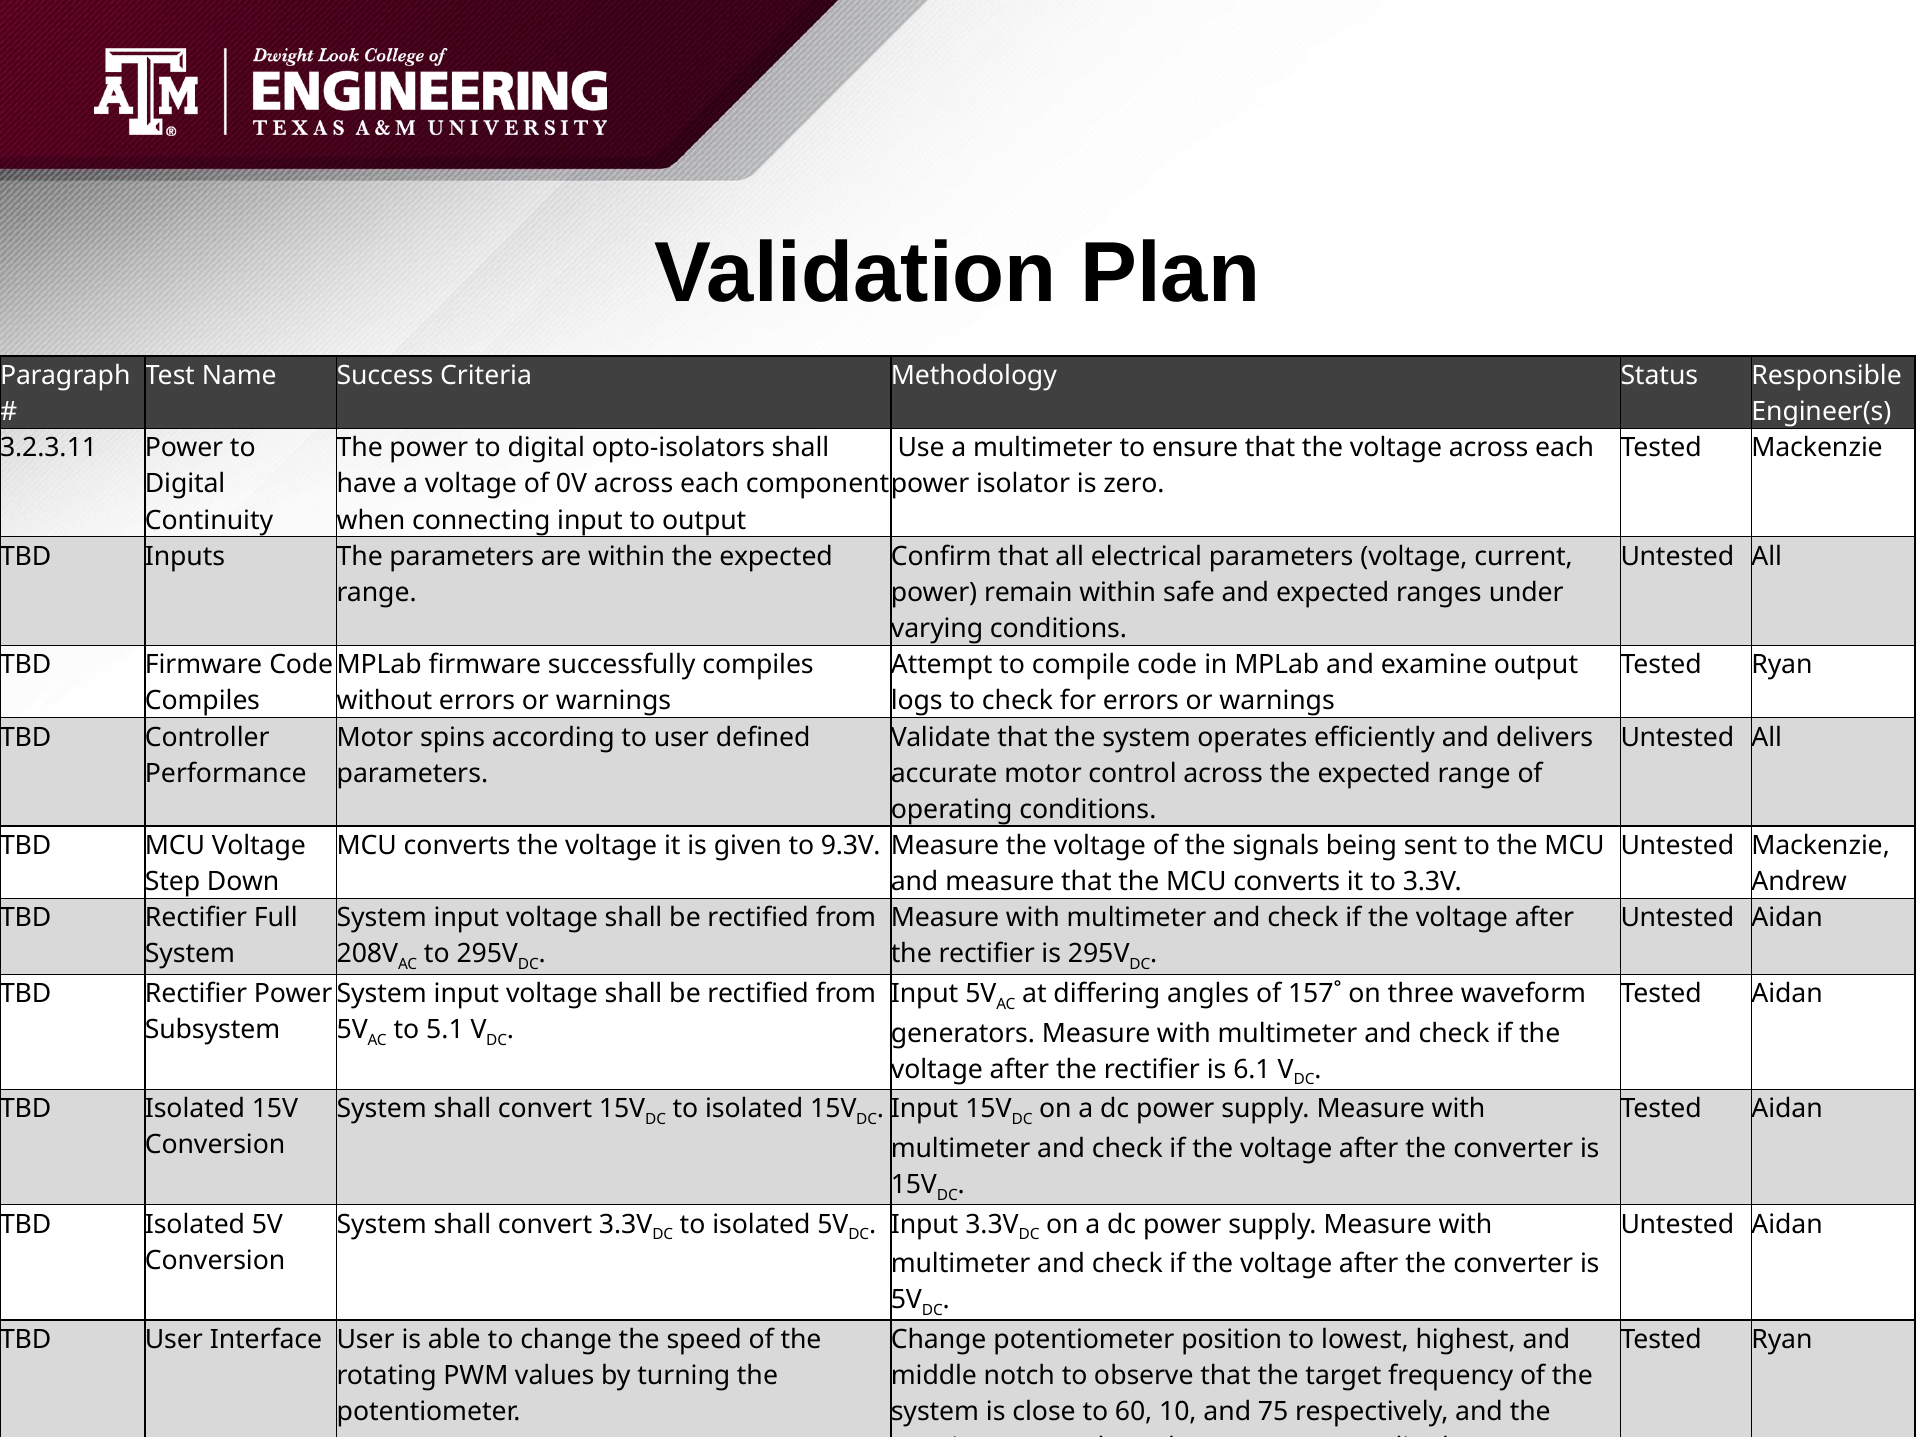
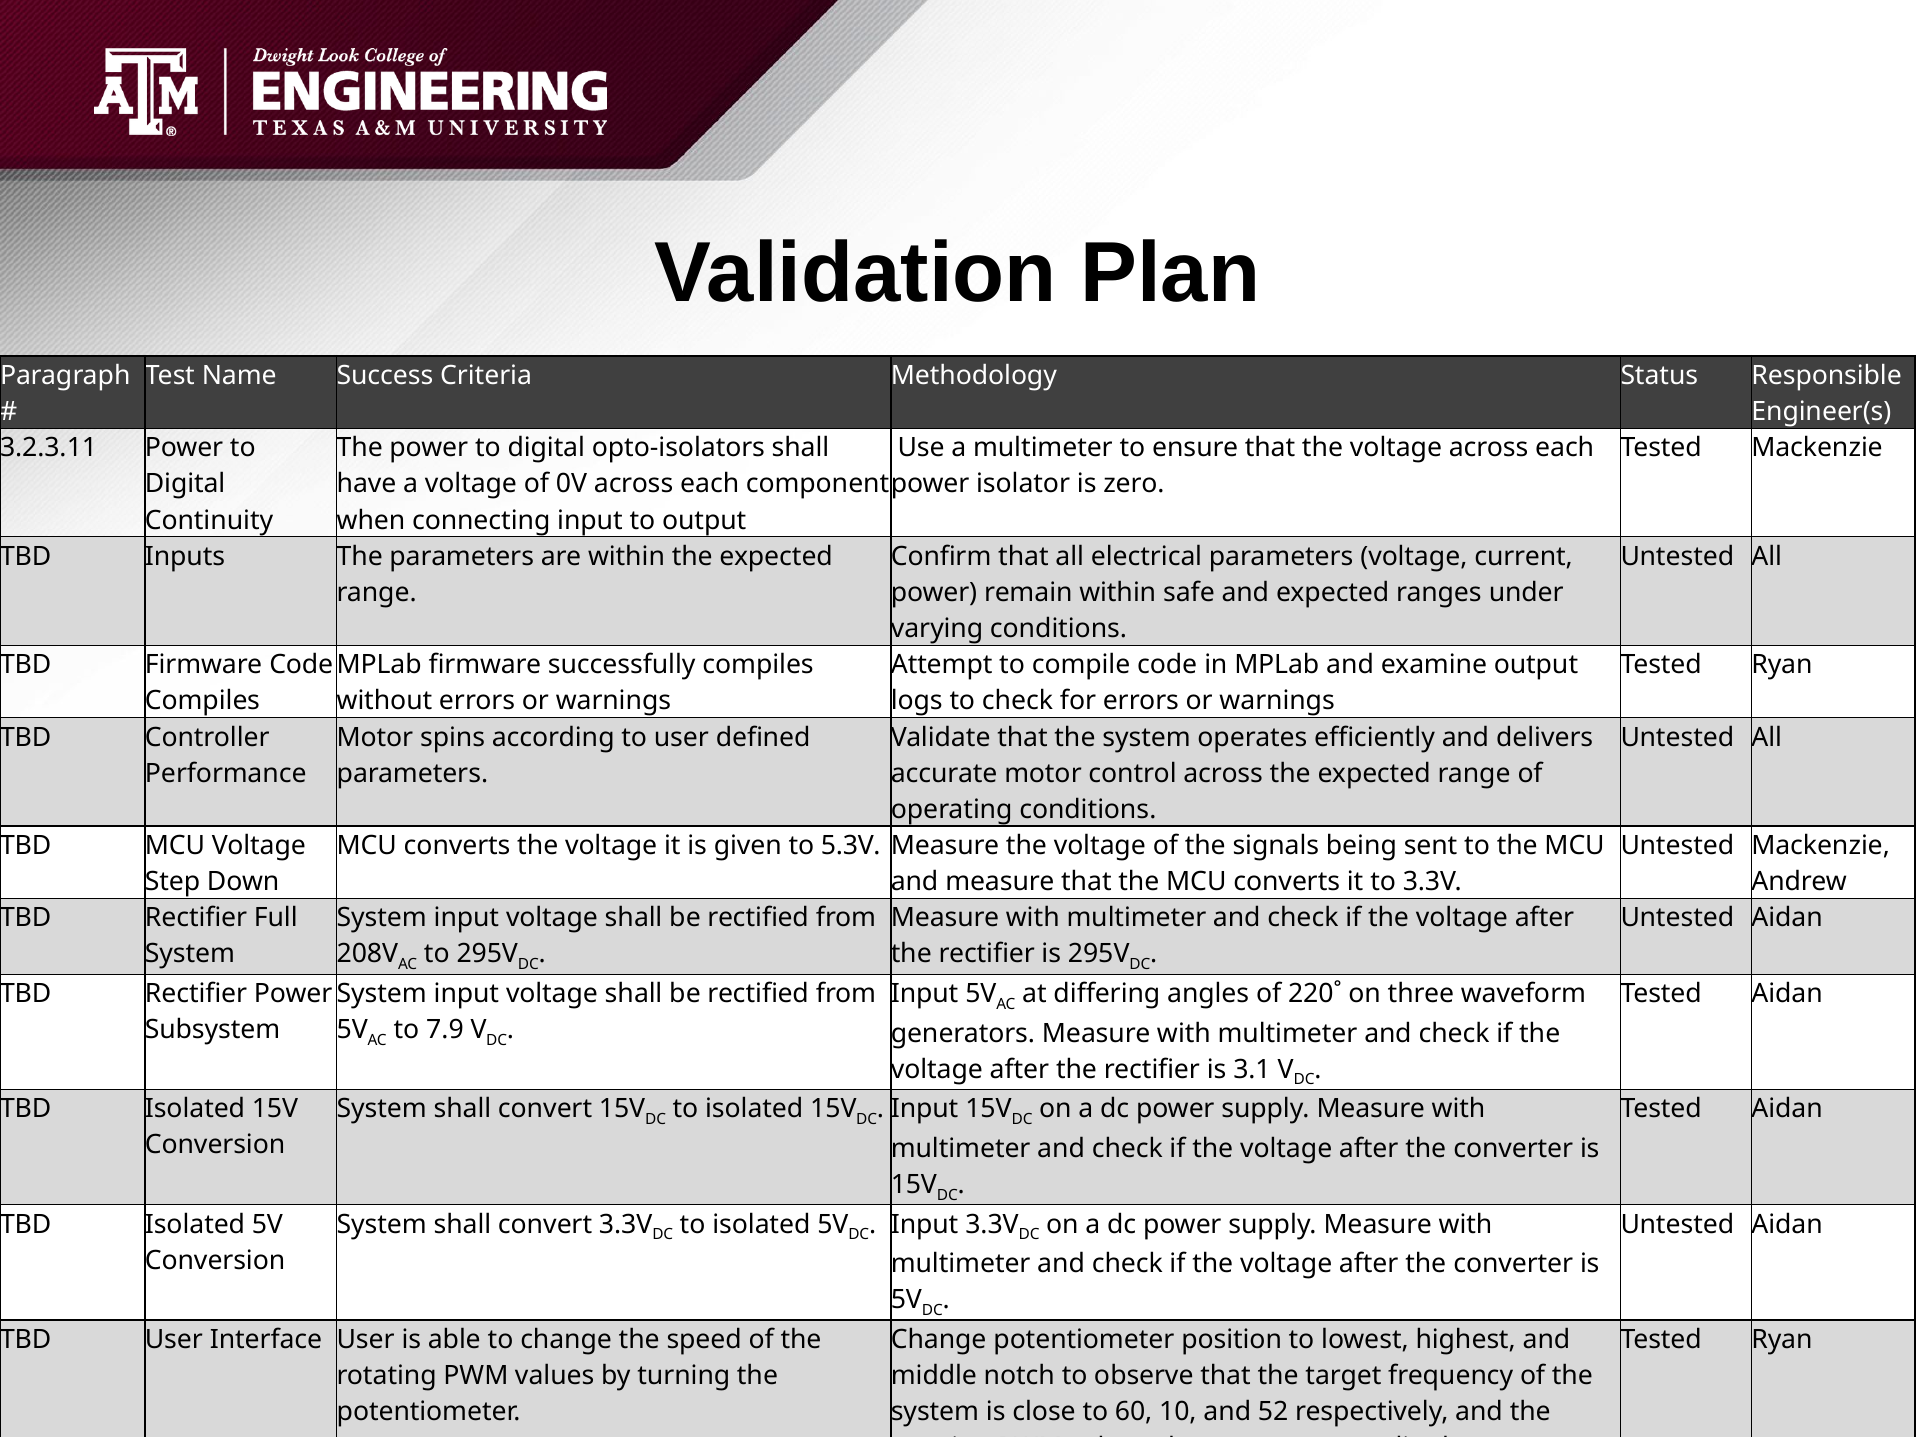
9.3V: 9.3V -> 5.3V
157˚: 157˚ -> 220˚
5.1: 5.1 -> 7.9
6.1: 6.1 -> 3.1
75: 75 -> 52
